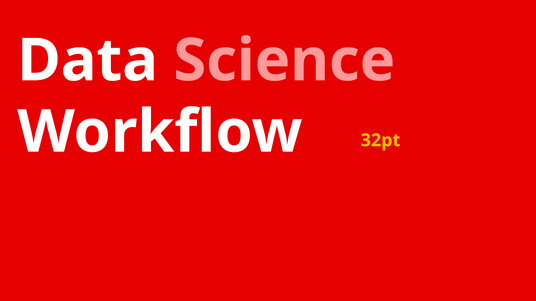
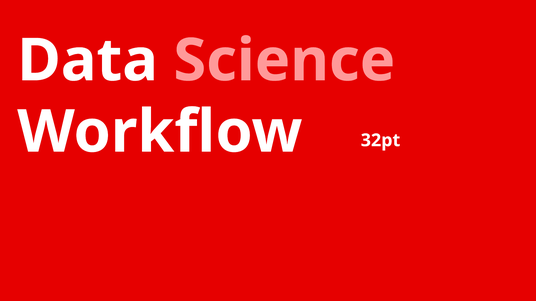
32pt colour: yellow -> white
